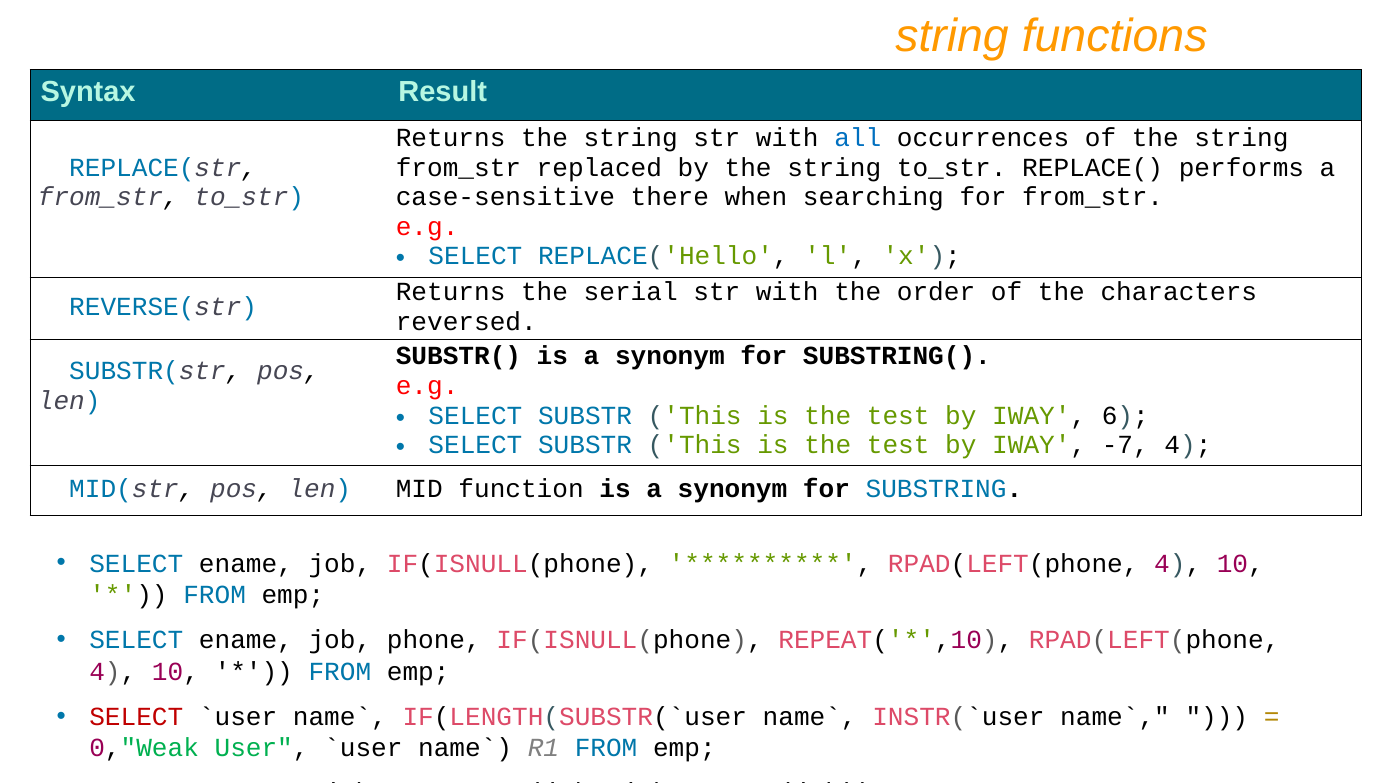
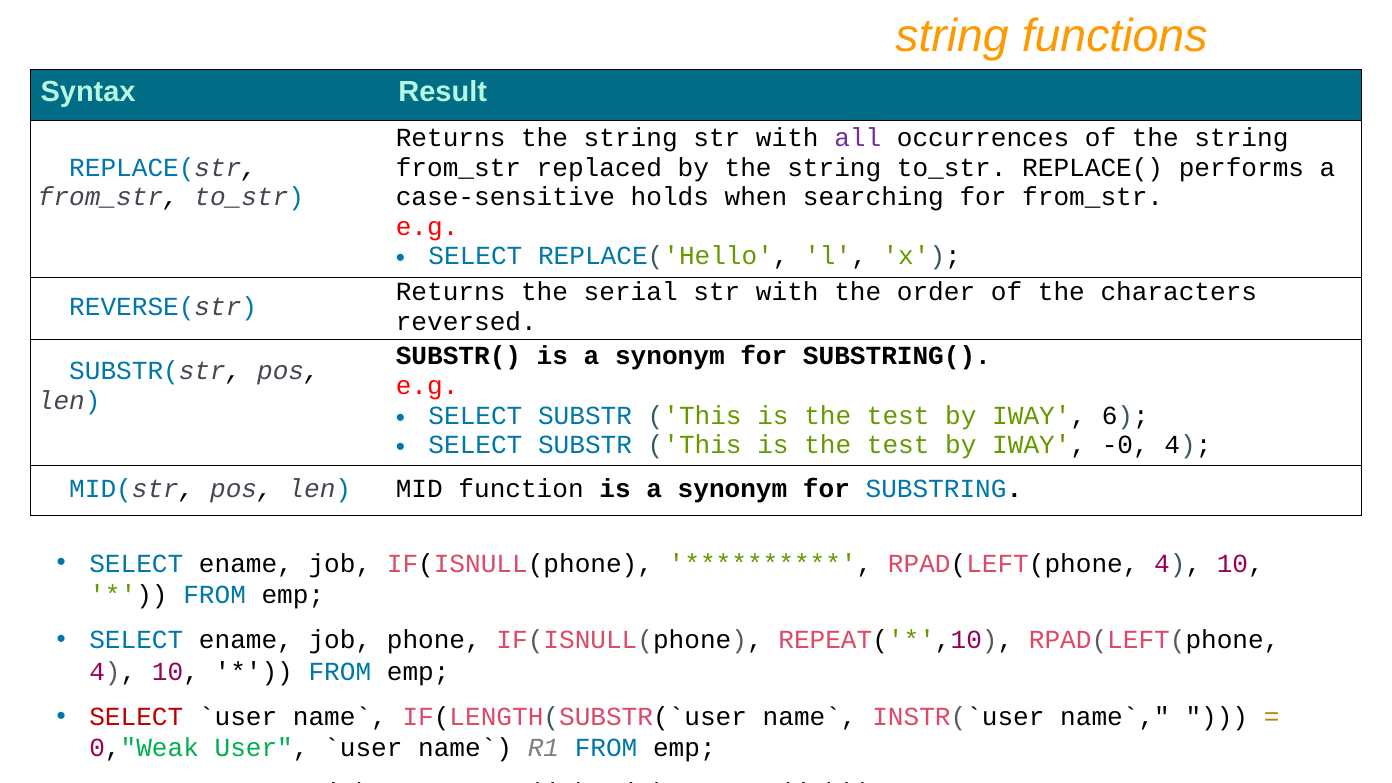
all colour: blue -> purple
there: there -> holds
-7: -7 -> -0
